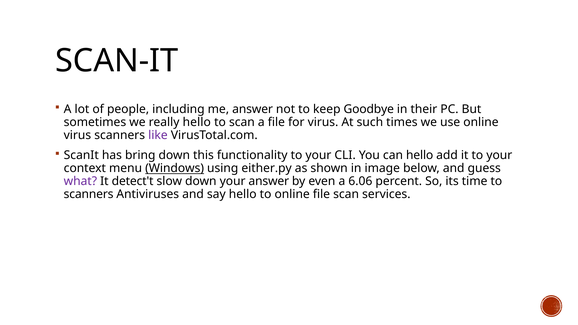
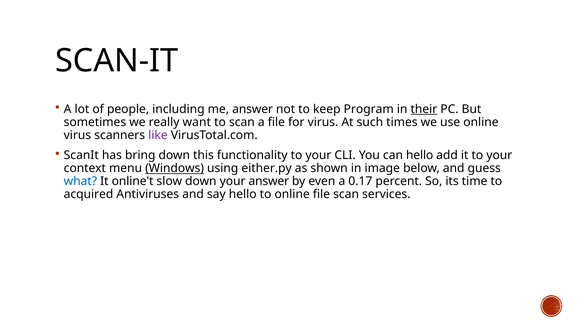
Goodbye: Goodbye -> Program
their underline: none -> present
really hello: hello -> want
what colour: purple -> blue
detect't: detect't -> online't
6.06: 6.06 -> 0.17
scanners at (89, 194): scanners -> acquired
